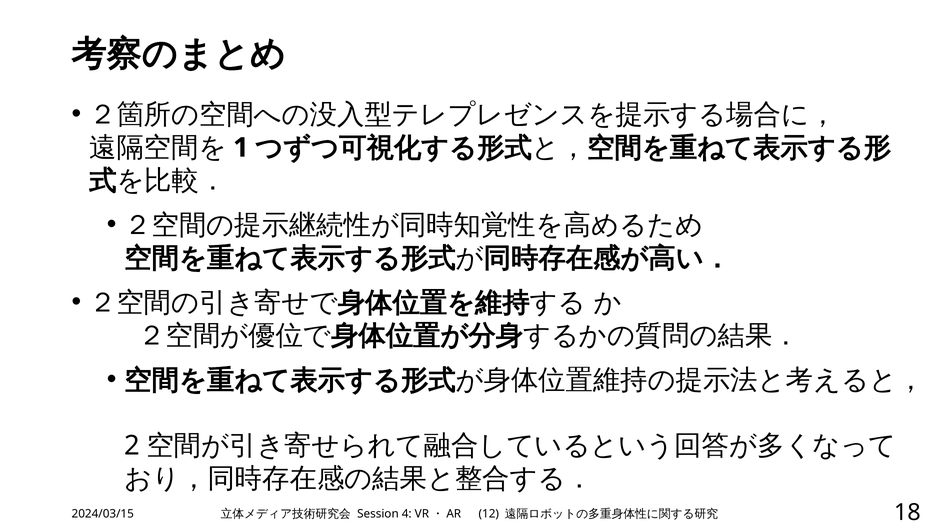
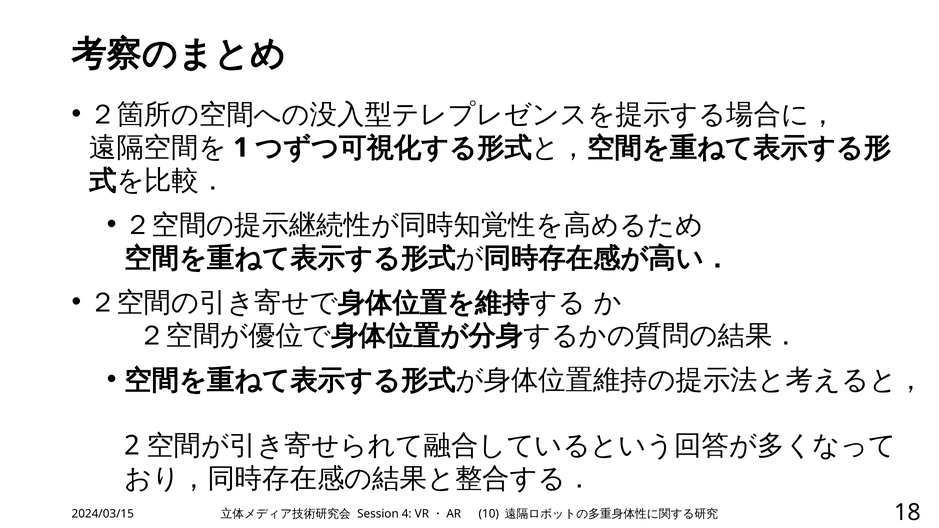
12: 12 -> 10
